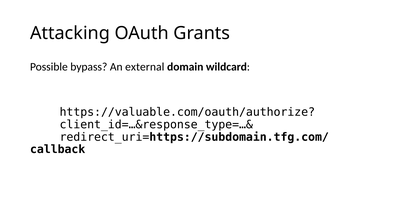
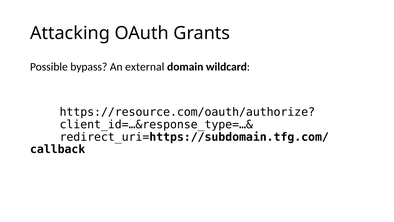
https://valuable.com/oauth/authorize: https://valuable.com/oauth/authorize -> https://resource.com/oauth/authorize
